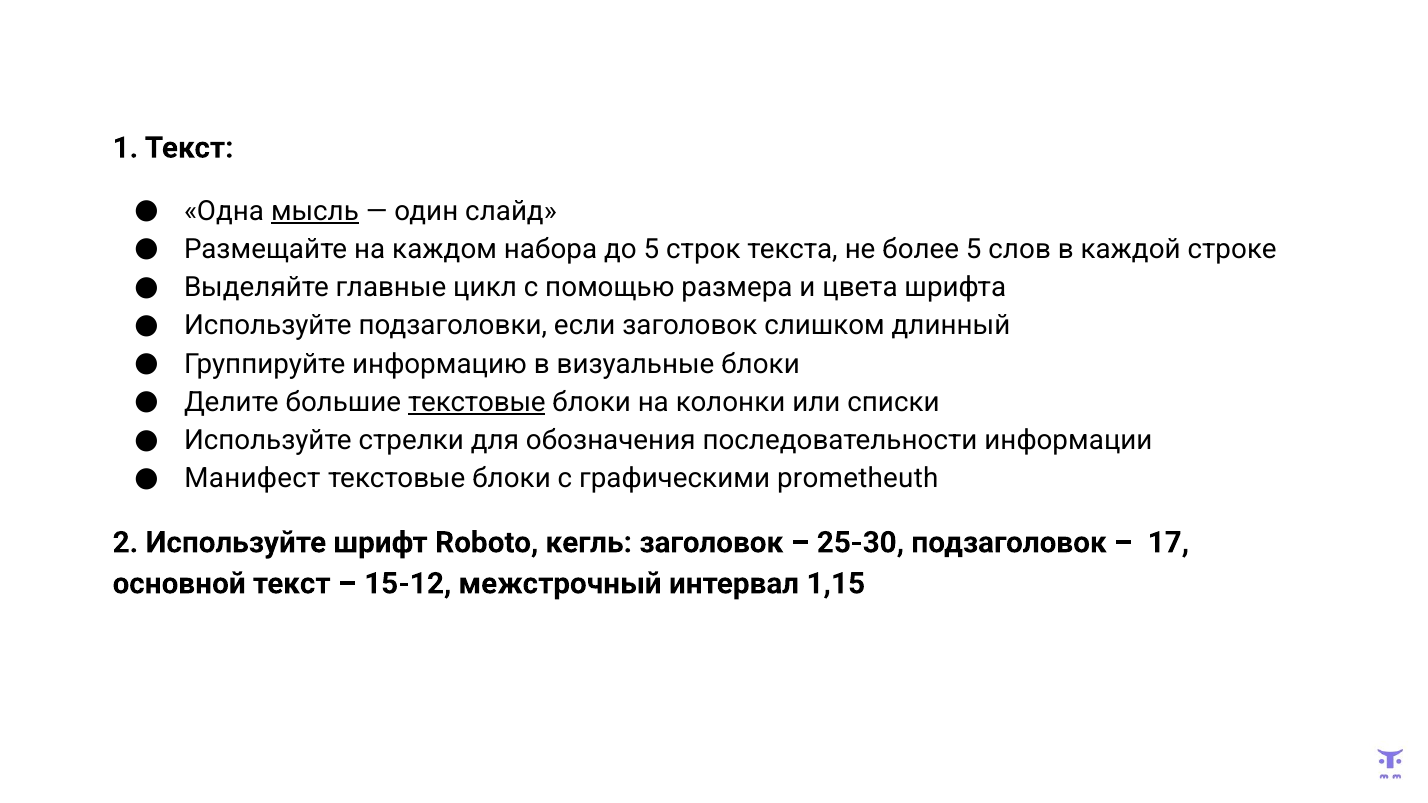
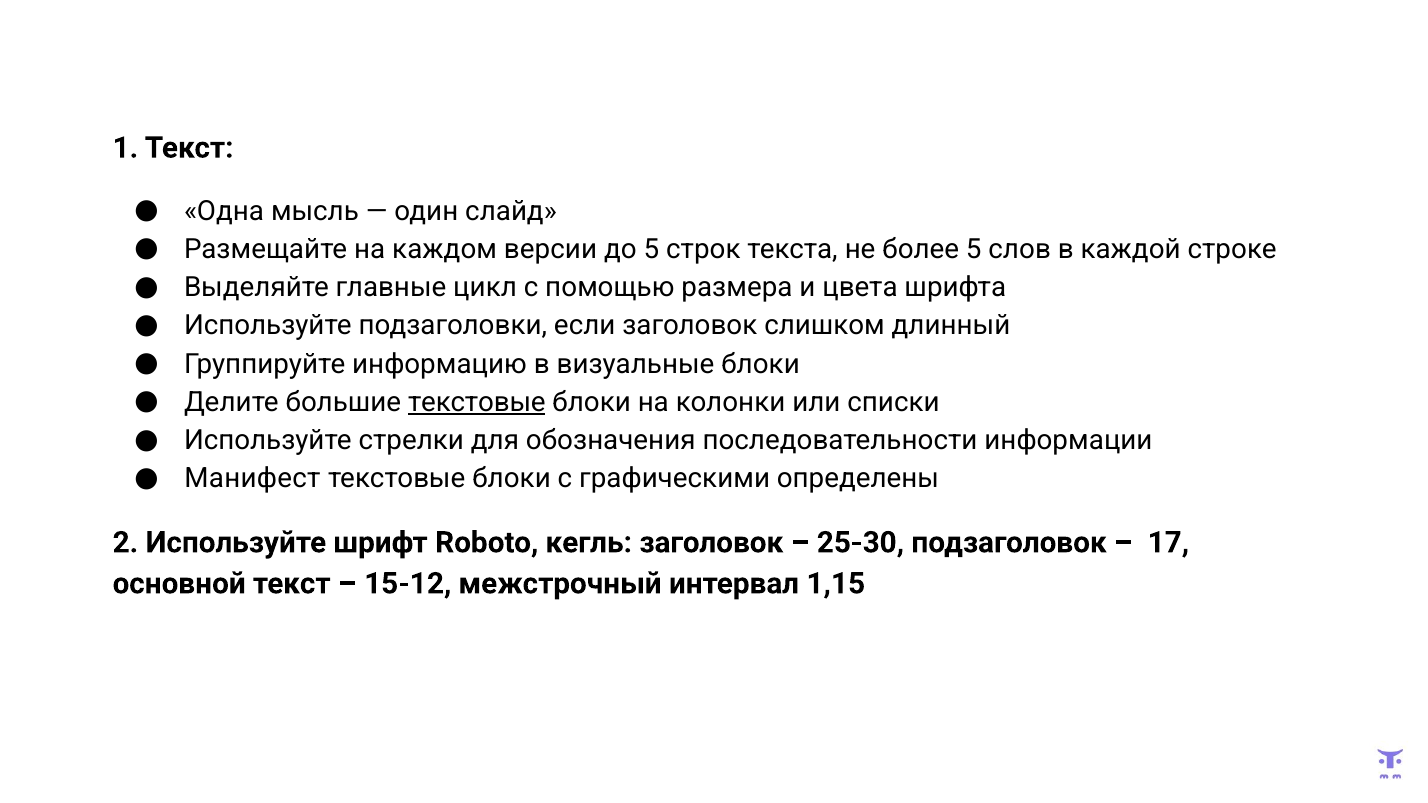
мысль underline: present -> none
набора: набора -> версии
prometheuth: prometheuth -> определены
